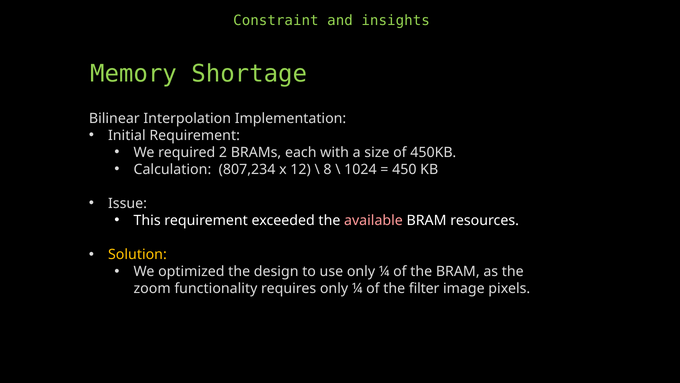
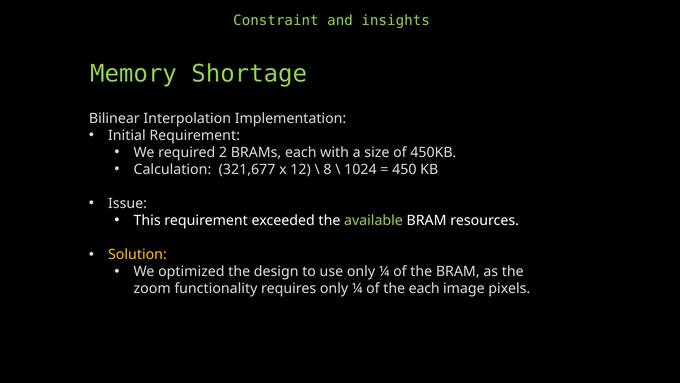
807,234: 807,234 -> 321,677
available colour: pink -> light green
the filter: filter -> each
